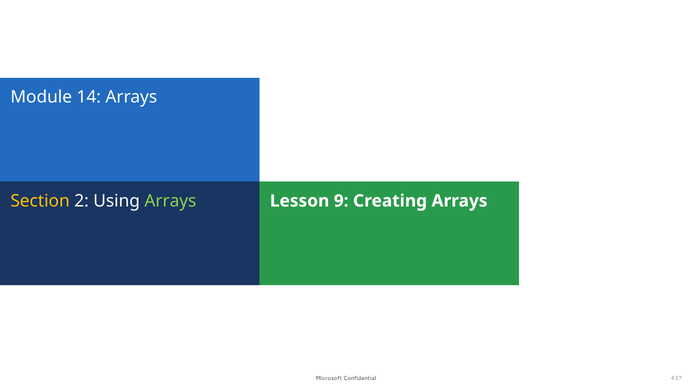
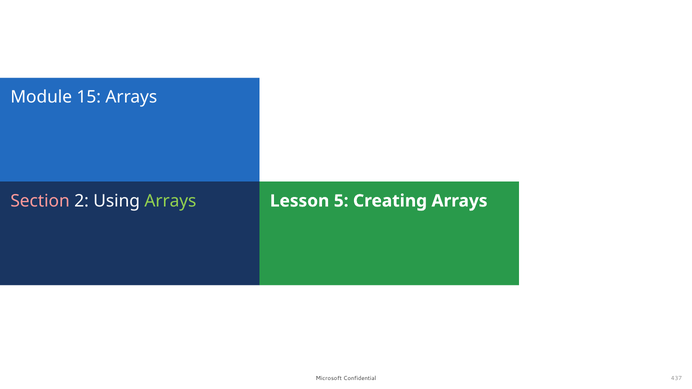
14: 14 -> 15
Section colour: yellow -> pink
9: 9 -> 5
